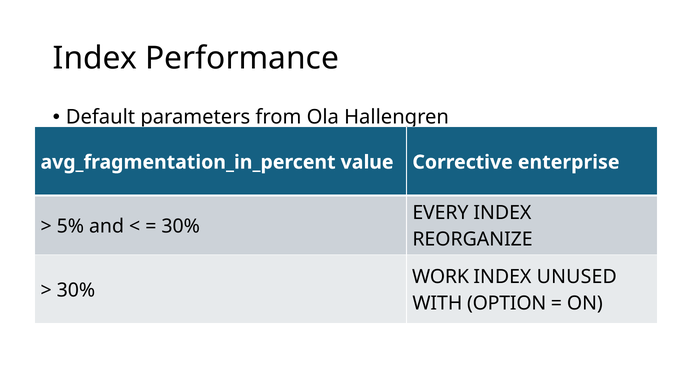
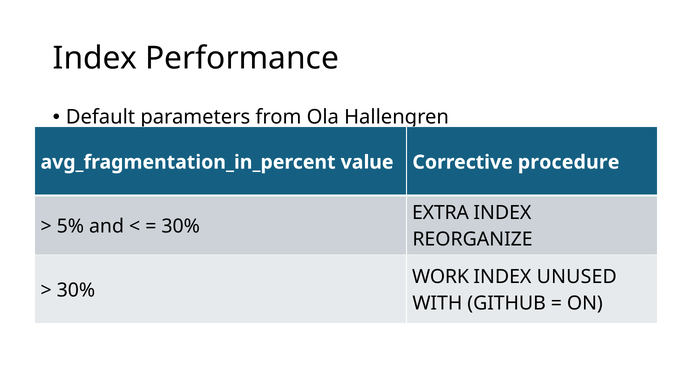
enterprise: enterprise -> procedure
EVERY: EVERY -> EXTRA
OPTION: OPTION -> GITHUB
